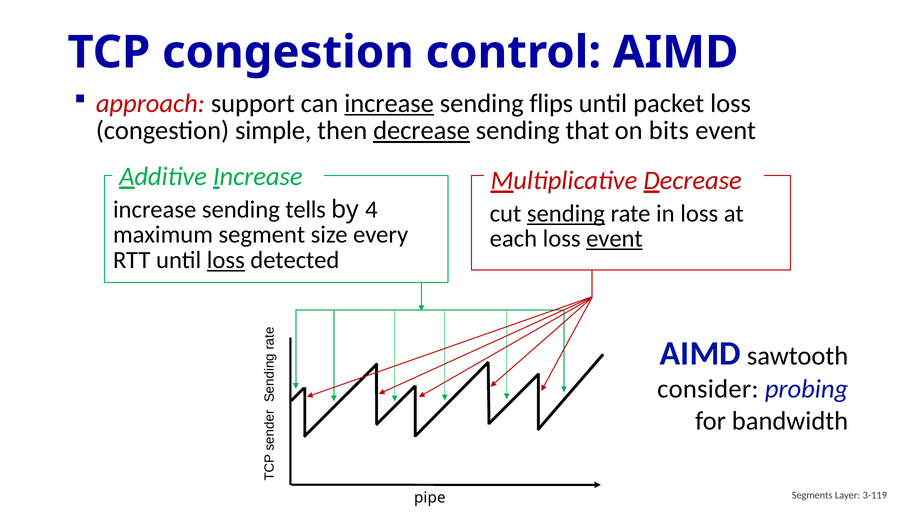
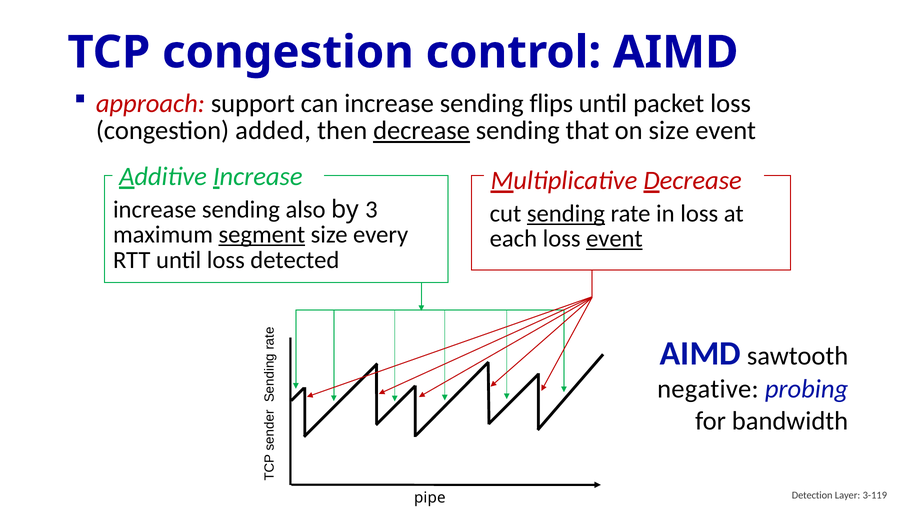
increase at (389, 104) underline: present -> none
simple: simple -> added
on bits: bits -> size
tells: tells -> also
4: 4 -> 3
segment underline: none -> present
loss at (226, 260) underline: present -> none
consider: consider -> negative
Segments: Segments -> Detection
